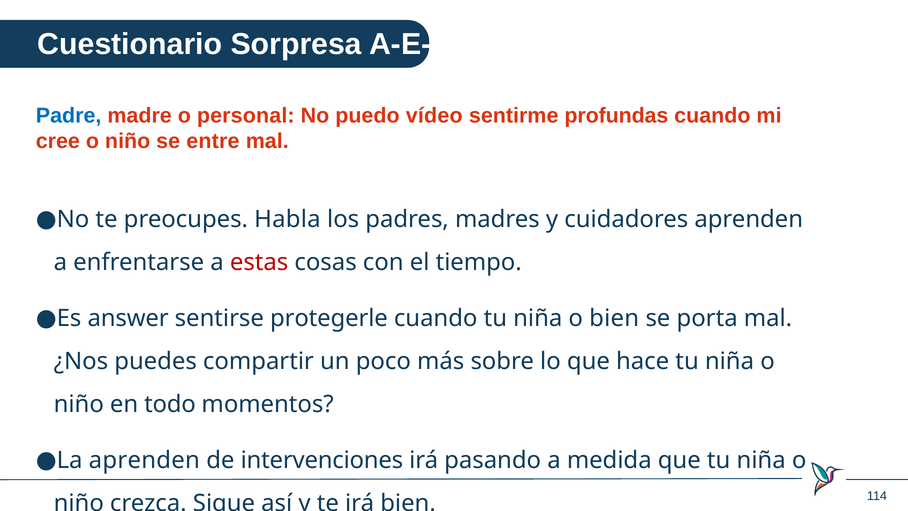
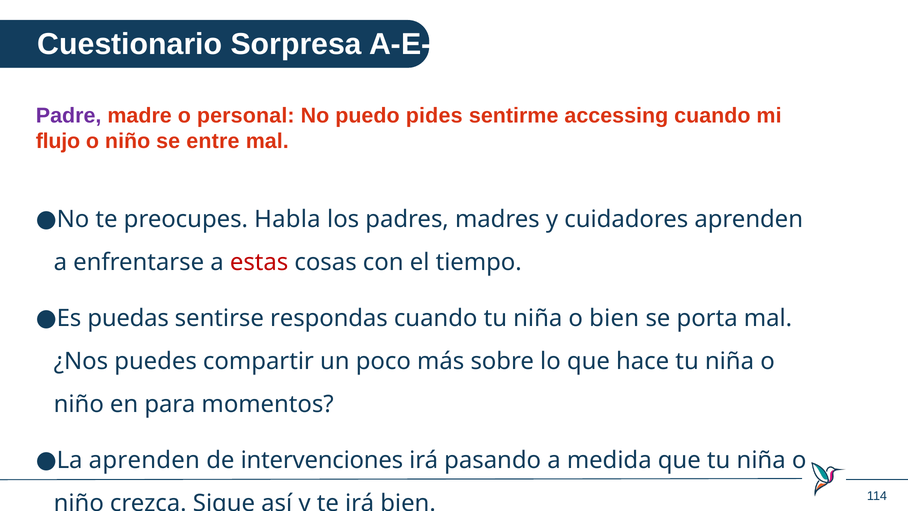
Padre colour: blue -> purple
vídeo: vídeo -> pides
profundas: profundas -> accessing
cree: cree -> flujo
answer: answer -> puedas
protegerle: protegerle -> respondas
todo: todo -> para
